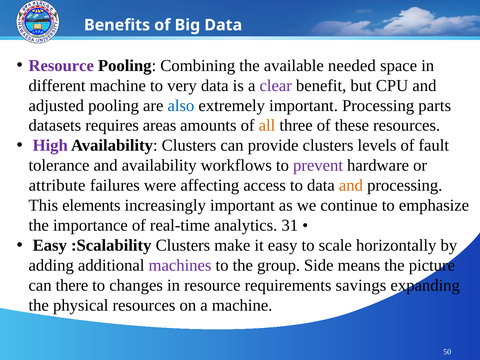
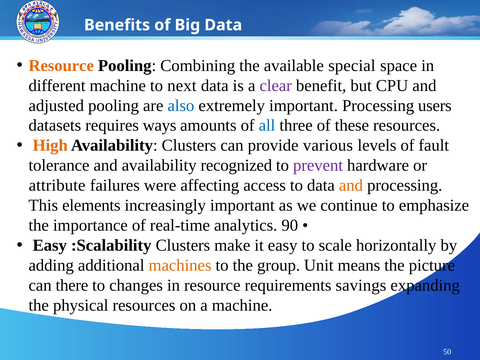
Resource at (61, 66) colour: purple -> orange
needed: needed -> special
very: very -> next
parts: parts -> users
areas: areas -> ways
all colour: orange -> blue
High colour: purple -> orange
provide clusters: clusters -> various
workflows: workflows -> recognized
31: 31 -> 90
machines colour: purple -> orange
Side: Side -> Unit
